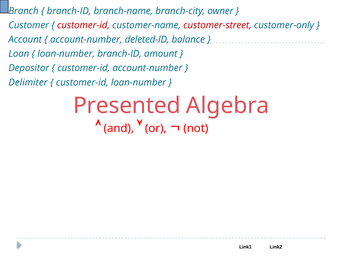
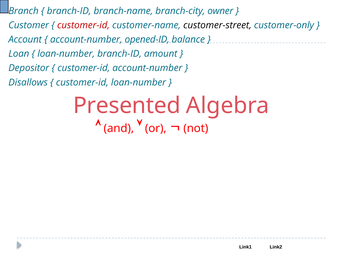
customer-street colour: red -> black
deleted-ID: deleted-ID -> opened-ID
Delimiter: Delimiter -> Disallows
